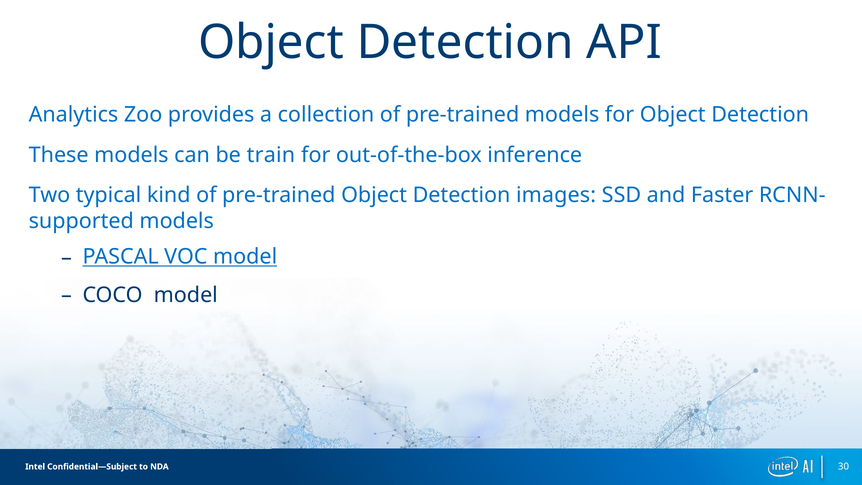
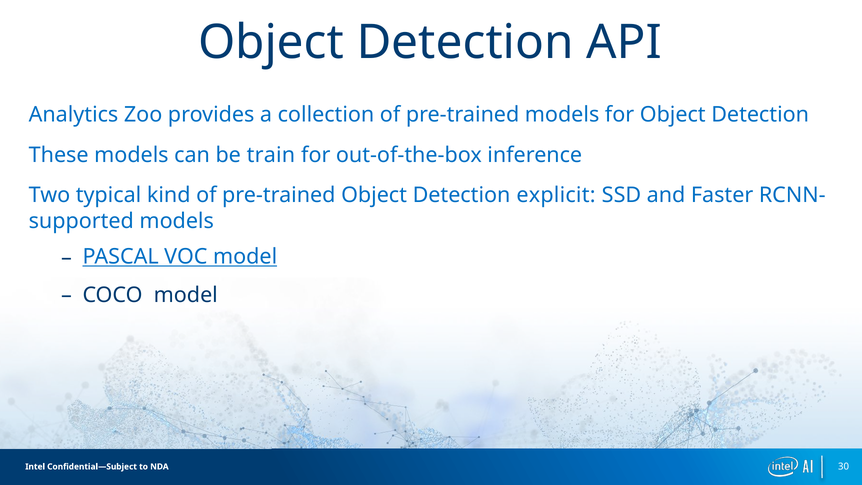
images: images -> explicit
